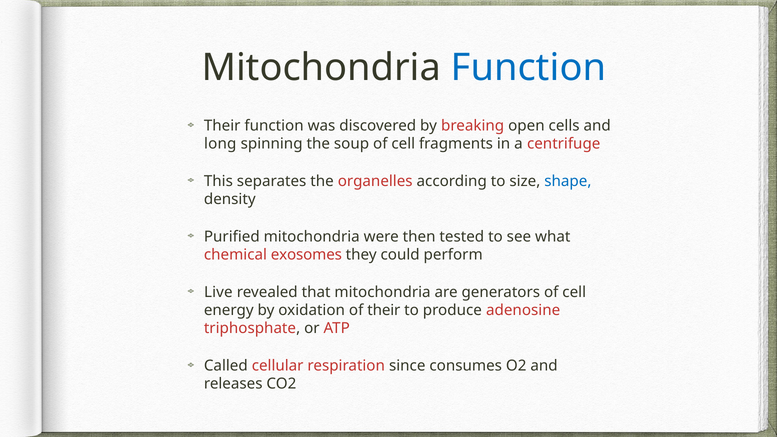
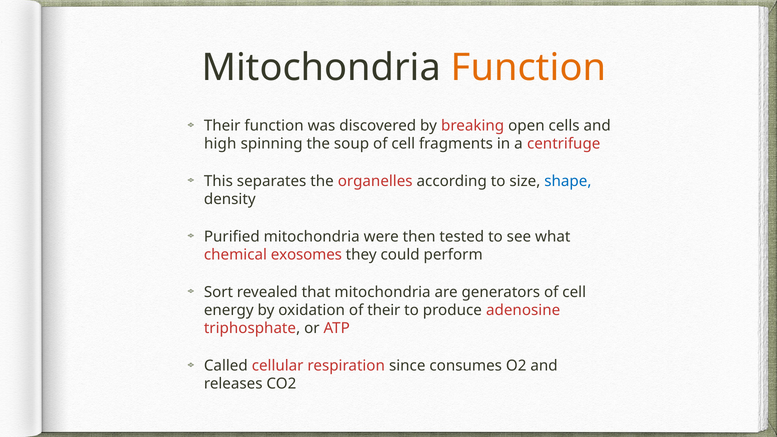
Function at (529, 68) colour: blue -> orange
long: long -> high
Live: Live -> Sort
